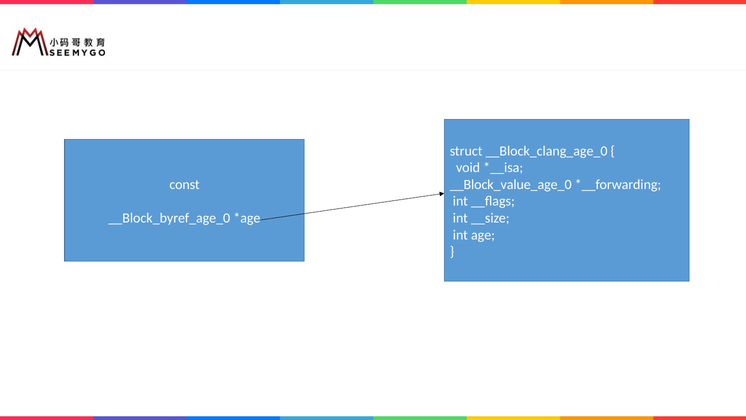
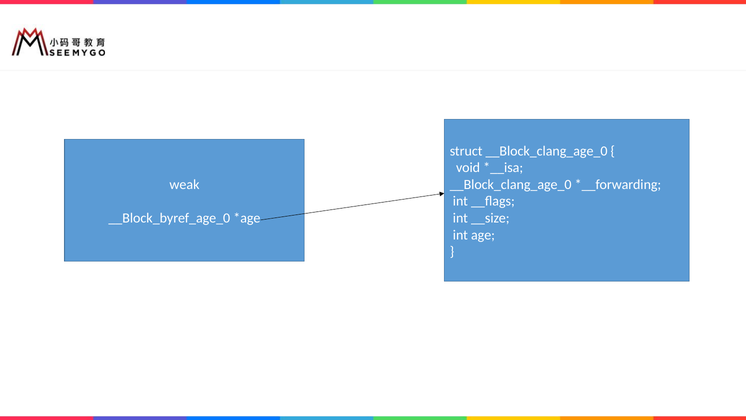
const: const -> weak
__Block_value_age_0 at (511, 184): __Block_value_age_0 -> __Block_clang_age_0
